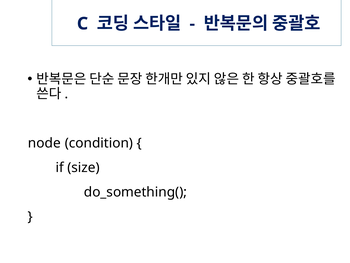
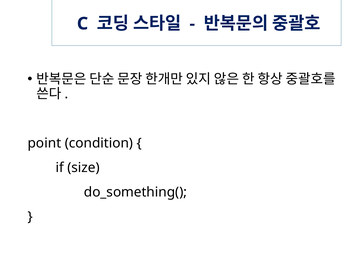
node: node -> point
